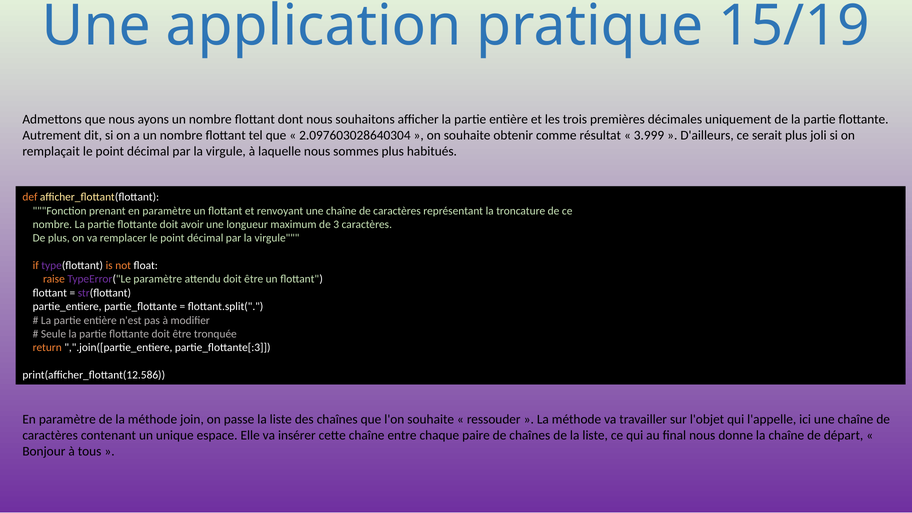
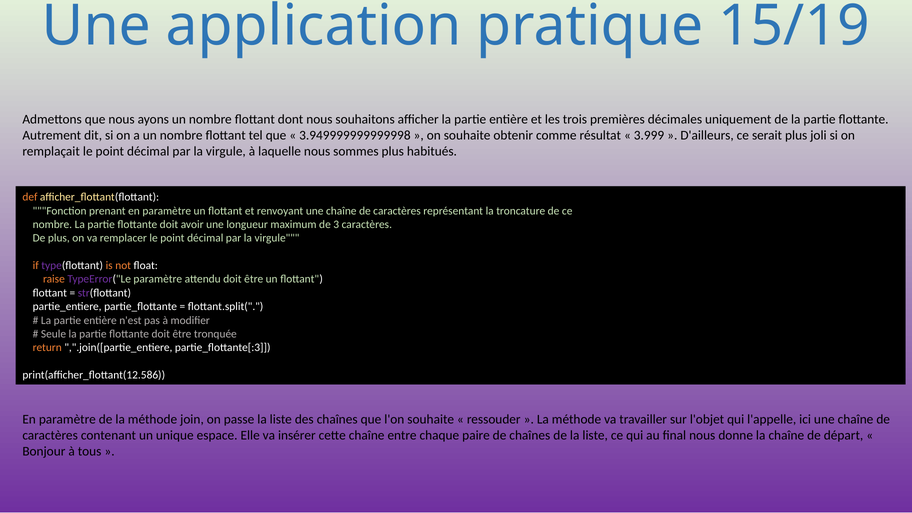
2.097603028640304: 2.097603028640304 -> 3.949999999999998
